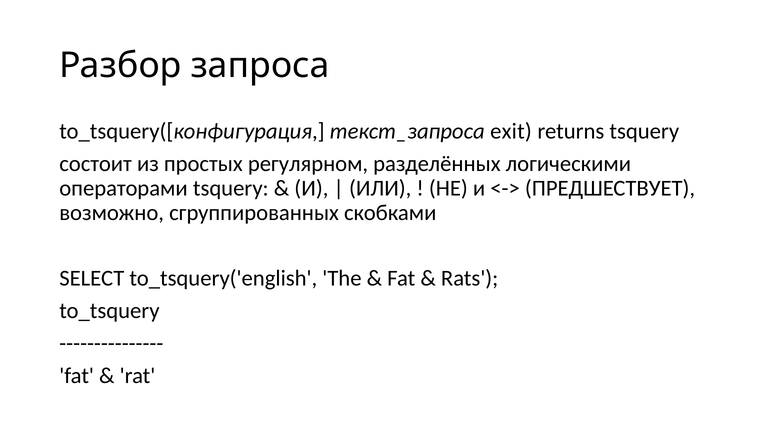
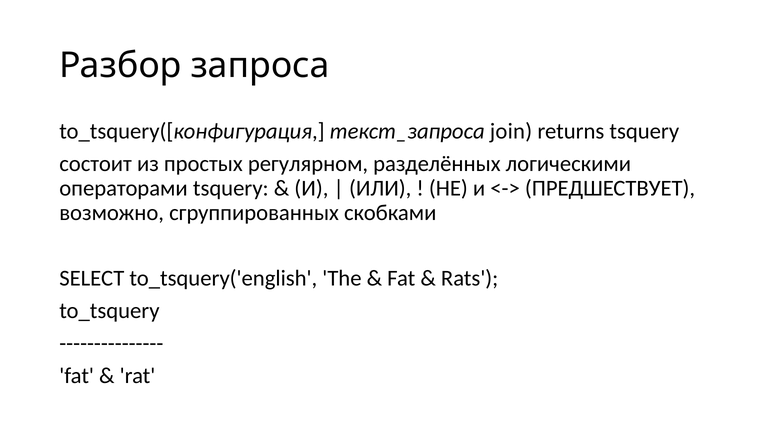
exit: exit -> join
